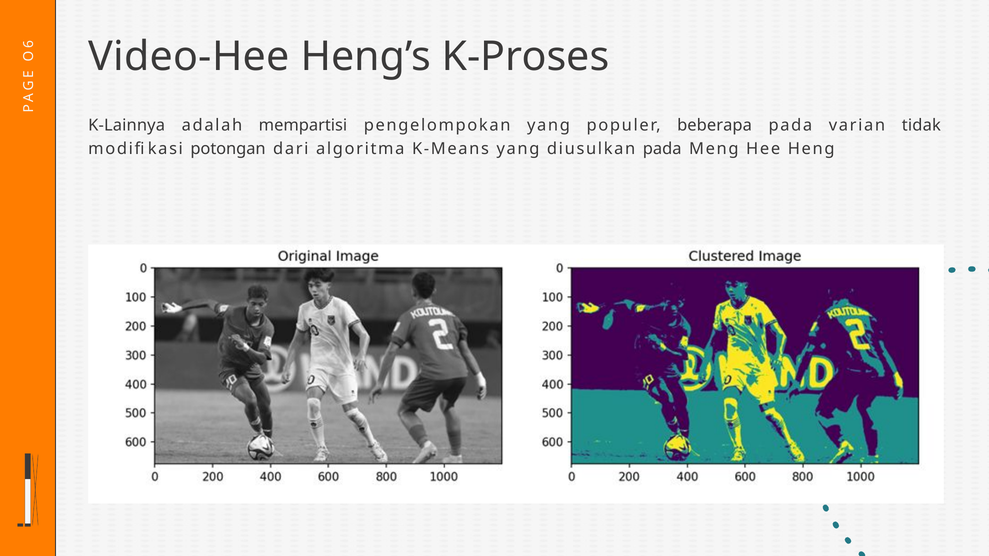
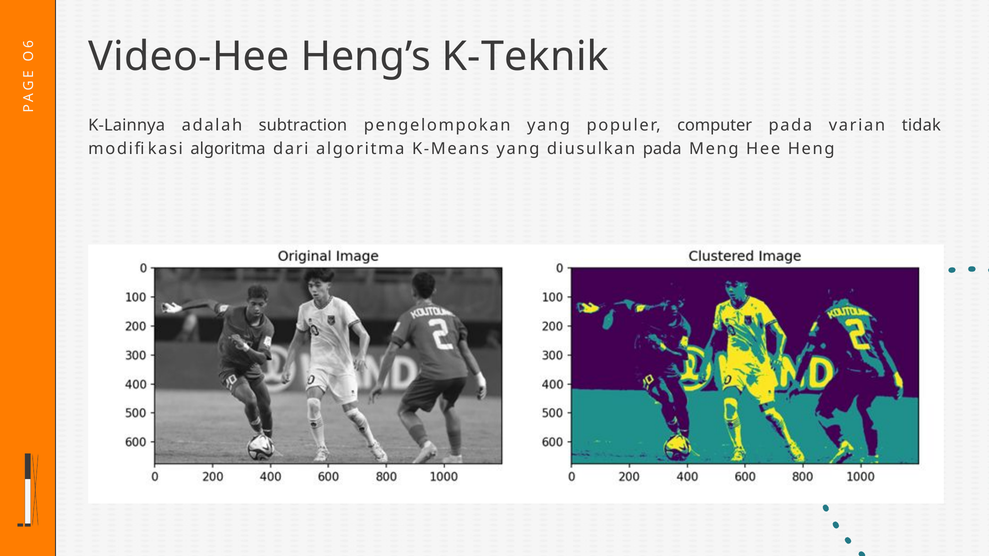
K-Proses: K-Proses -> K-Teknik
mempartisi: mempartisi -> subtraction
beberapa: beberapa -> computer
modifikasi potongan: potongan -> algoritma
